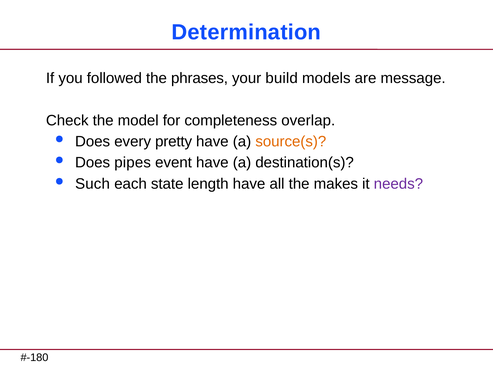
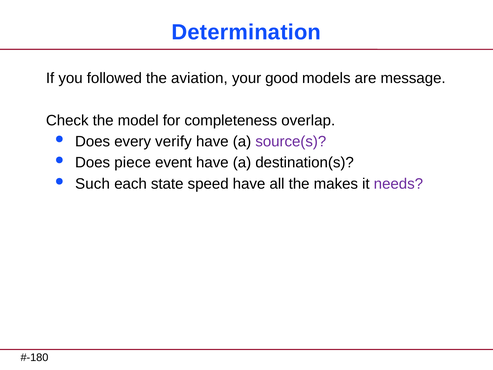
phrases: phrases -> aviation
build: build -> good
pretty: pretty -> verify
source(s colour: orange -> purple
pipes: pipes -> piece
length: length -> speed
